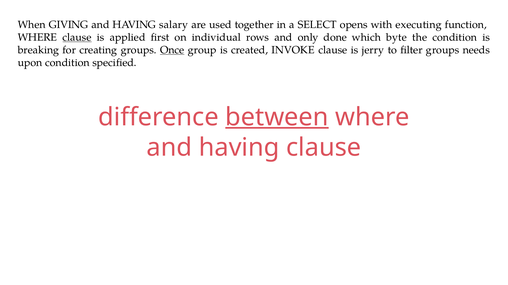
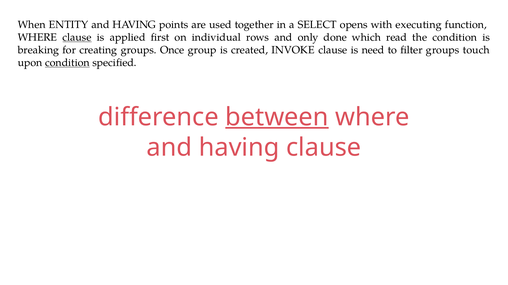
GIVING: GIVING -> ENTITY
salary: salary -> points
byte: byte -> read
Once underline: present -> none
jerry: jerry -> need
needs: needs -> touch
condition at (67, 63) underline: none -> present
